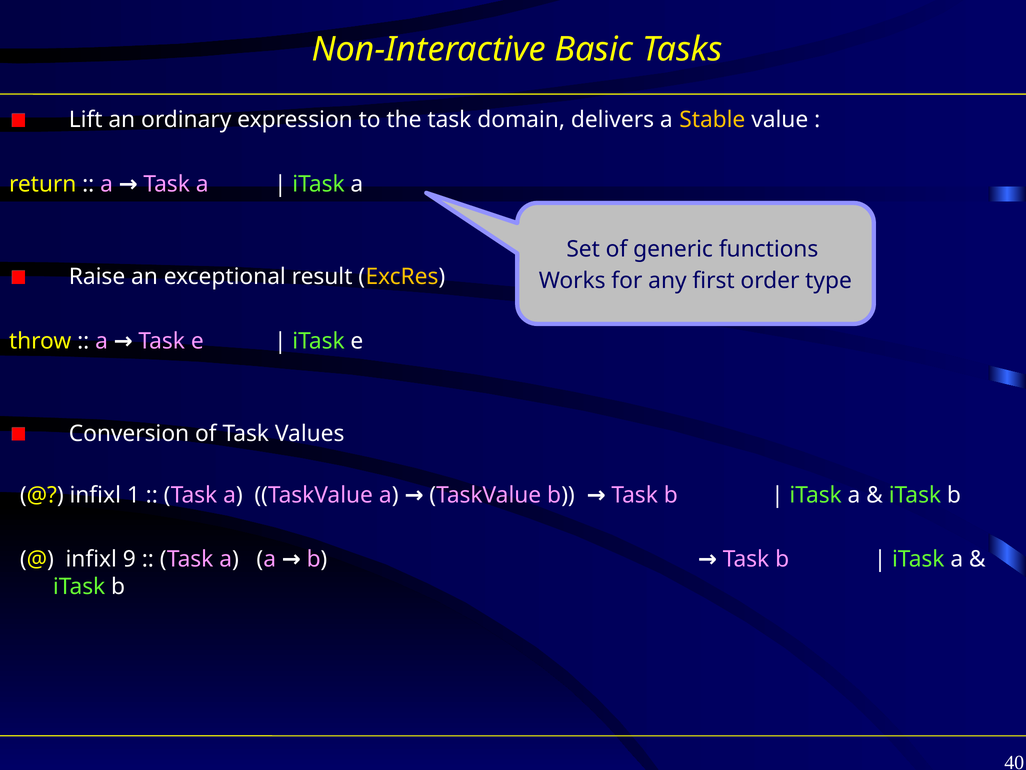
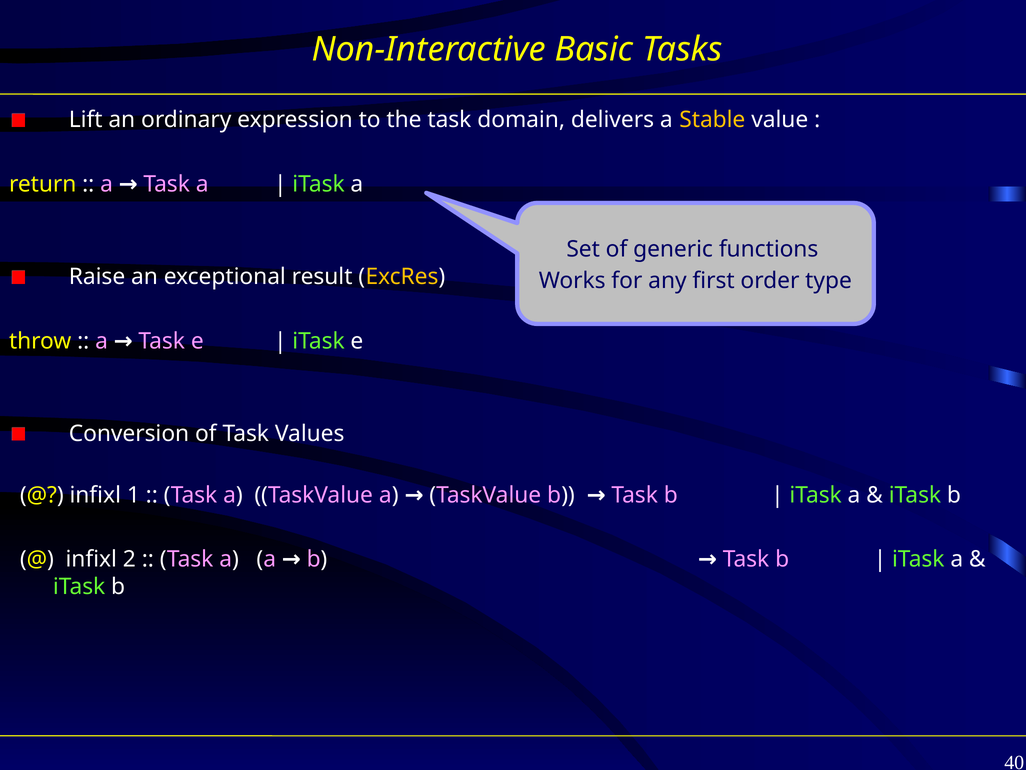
9: 9 -> 2
